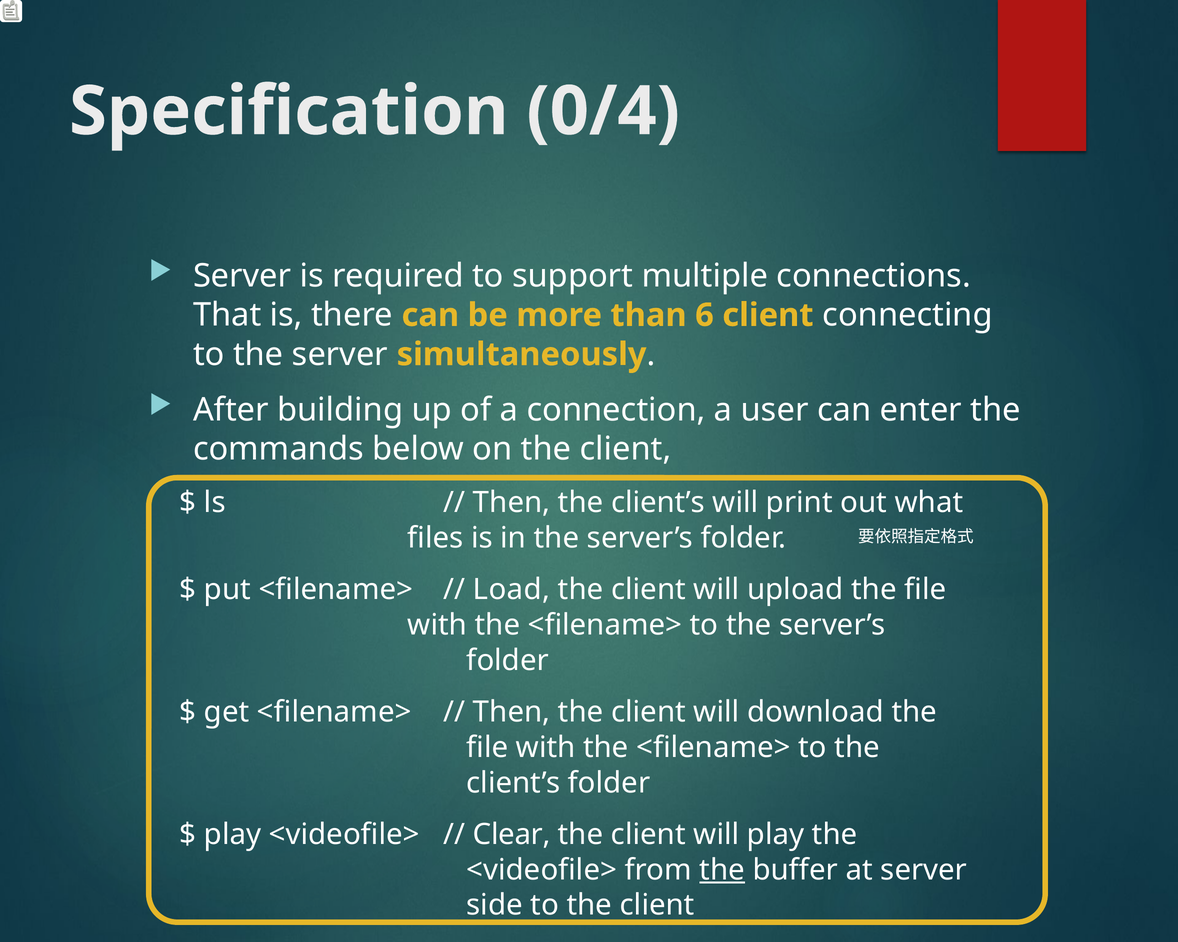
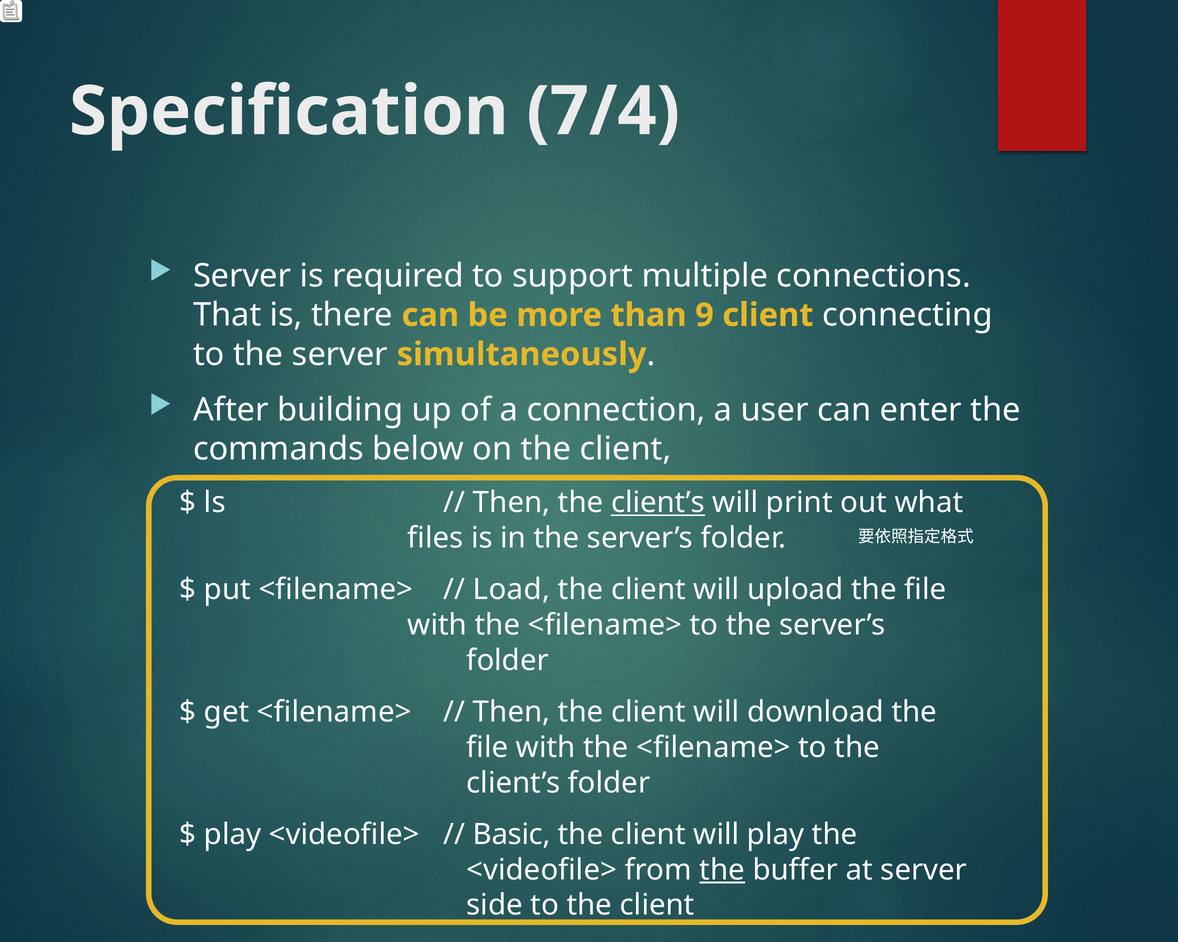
0/4: 0/4 -> 7/4
6: 6 -> 9
client’s at (658, 503) underline: none -> present
Clear: Clear -> Basic
